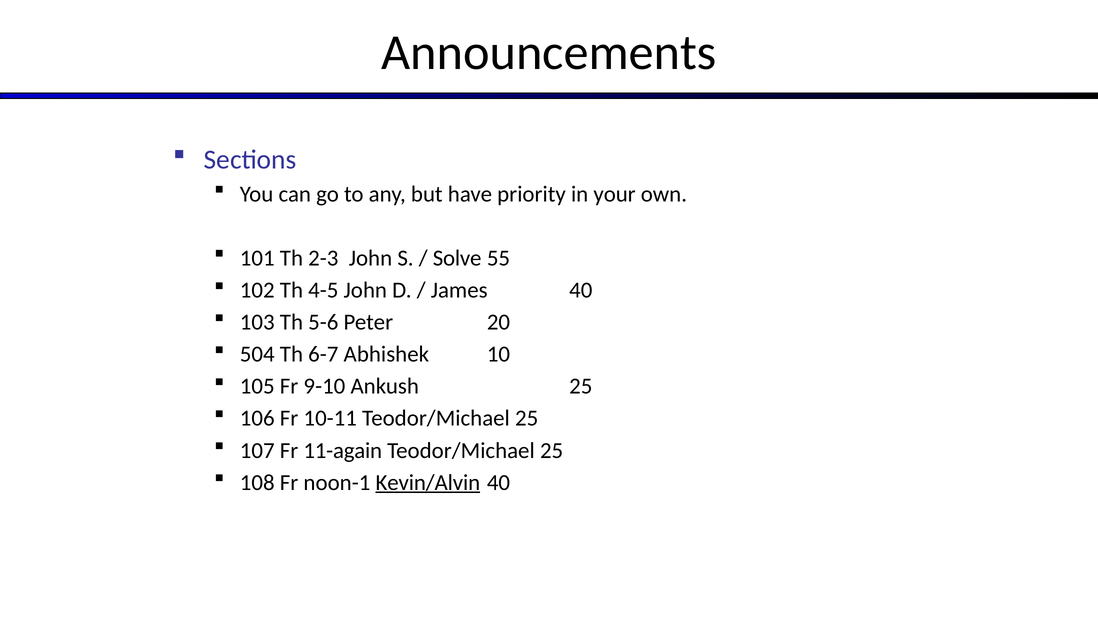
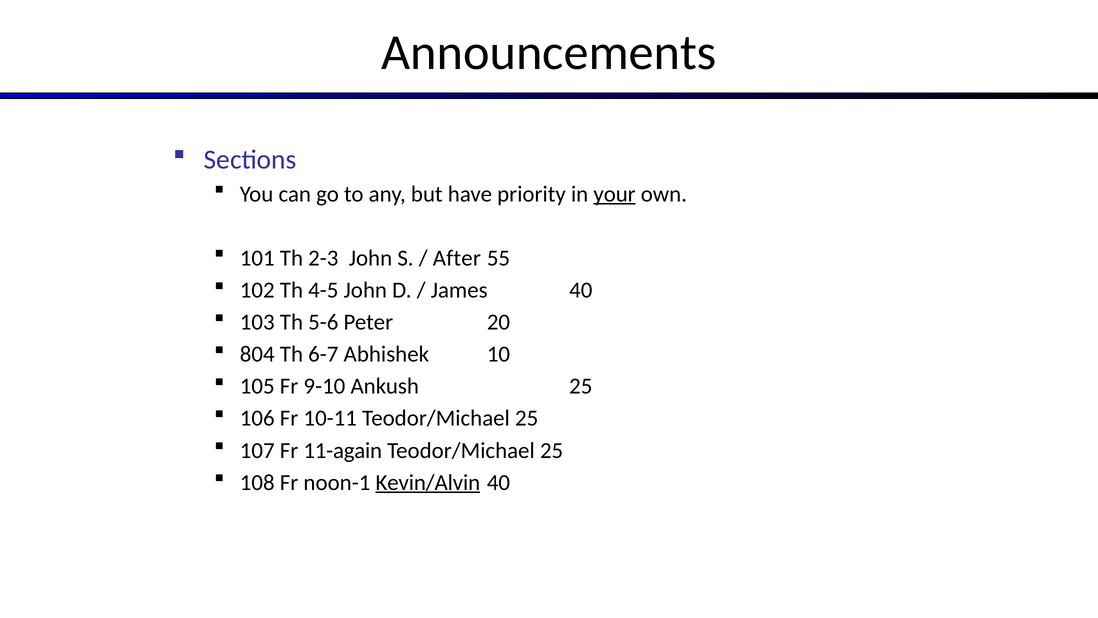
your underline: none -> present
Solve: Solve -> After
504: 504 -> 804
